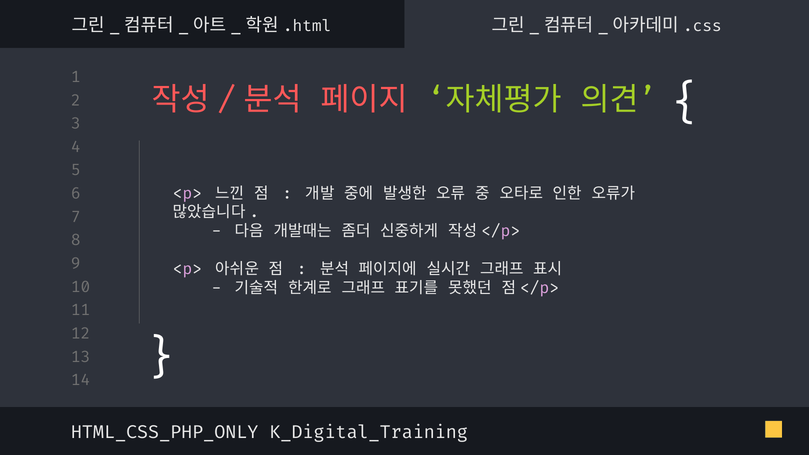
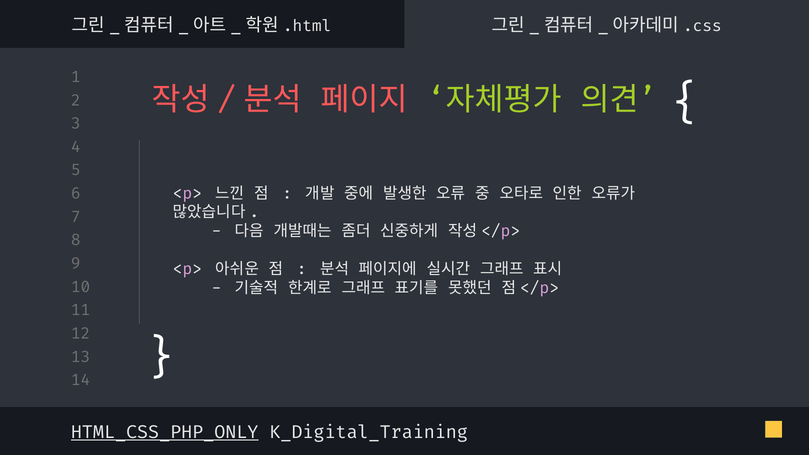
HTML_CSS_PHP_ONLY underline: none -> present
